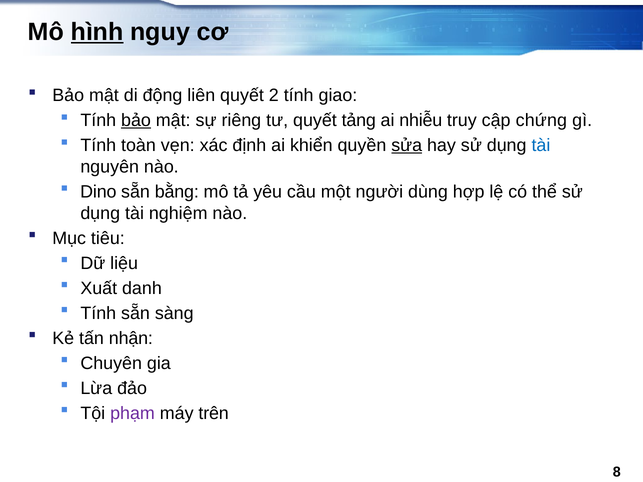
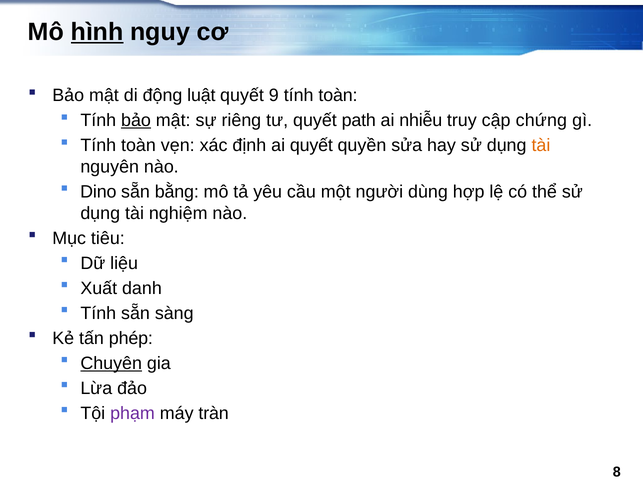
liên: liên -> luật
2: 2 -> 9
giao at (338, 96): giao -> toàn
tảng: tảng -> path
ai khiển: khiển -> quyết
sửa underline: present -> none
tài at (541, 146) colour: blue -> orange
nhận: nhận -> phép
Chuyên underline: none -> present
trên: trên -> tràn
